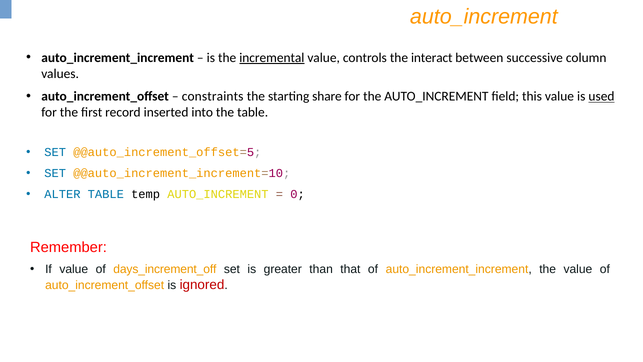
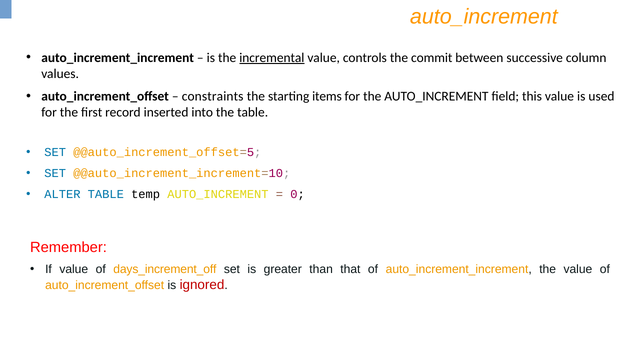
interact: interact -> commit
share: share -> items
used underline: present -> none
